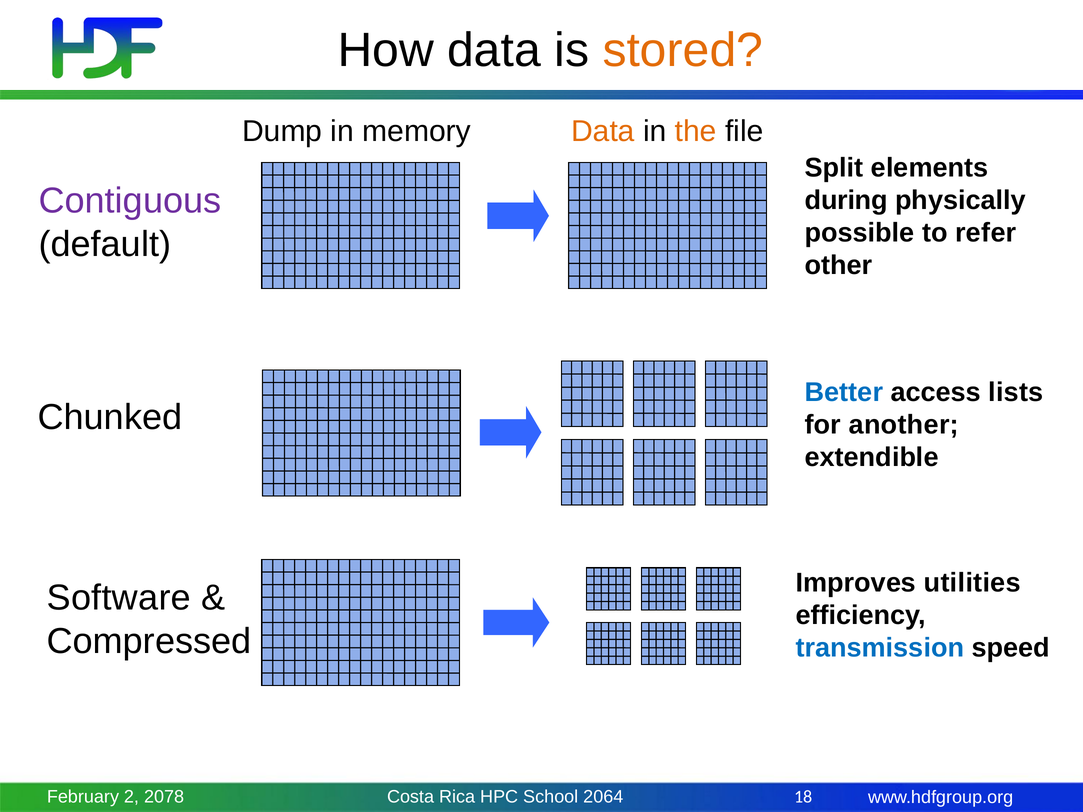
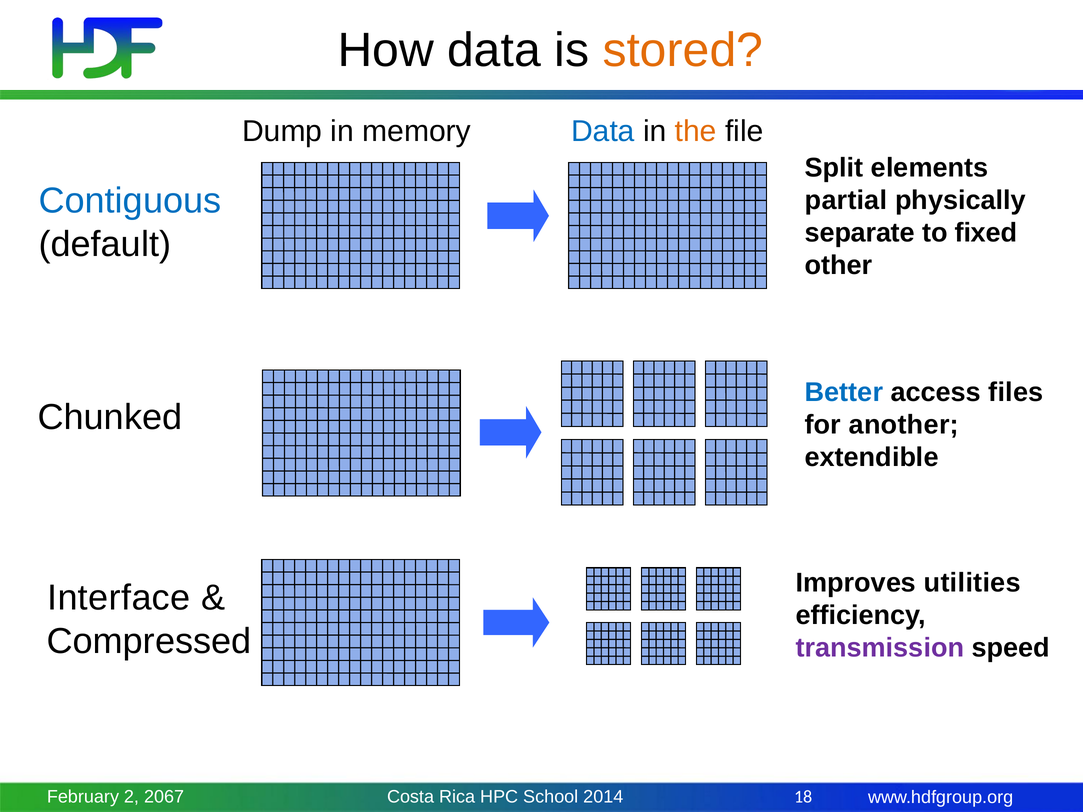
Data at (603, 132) colour: orange -> blue
Contiguous colour: purple -> blue
during: during -> partial
possible: possible -> separate
refer: refer -> fixed
lists: lists -> files
Software: Software -> Interface
transmission colour: blue -> purple
2078: 2078 -> 2067
2064: 2064 -> 2014
